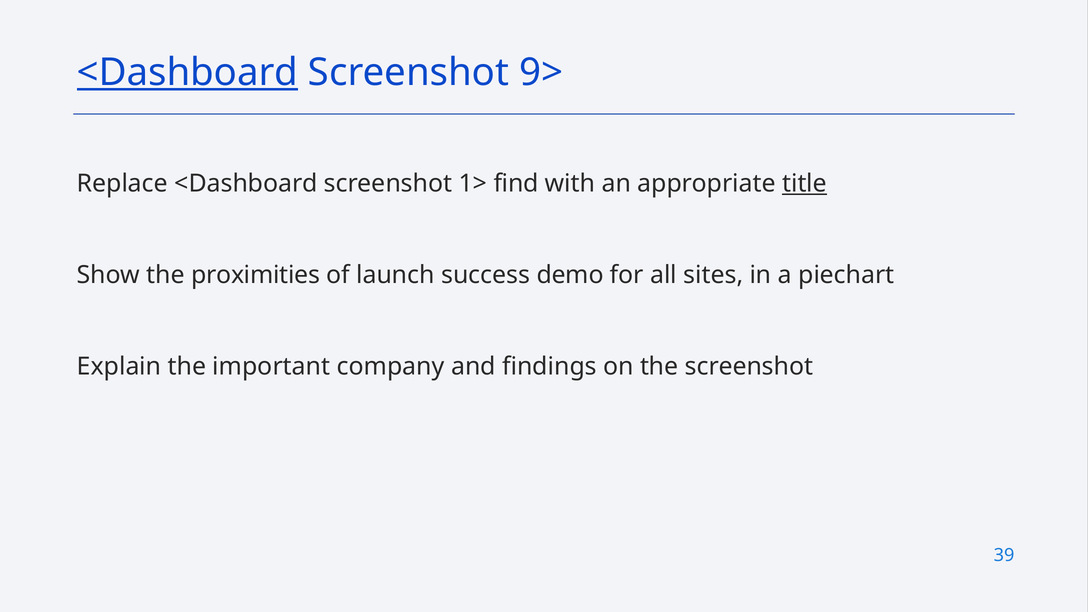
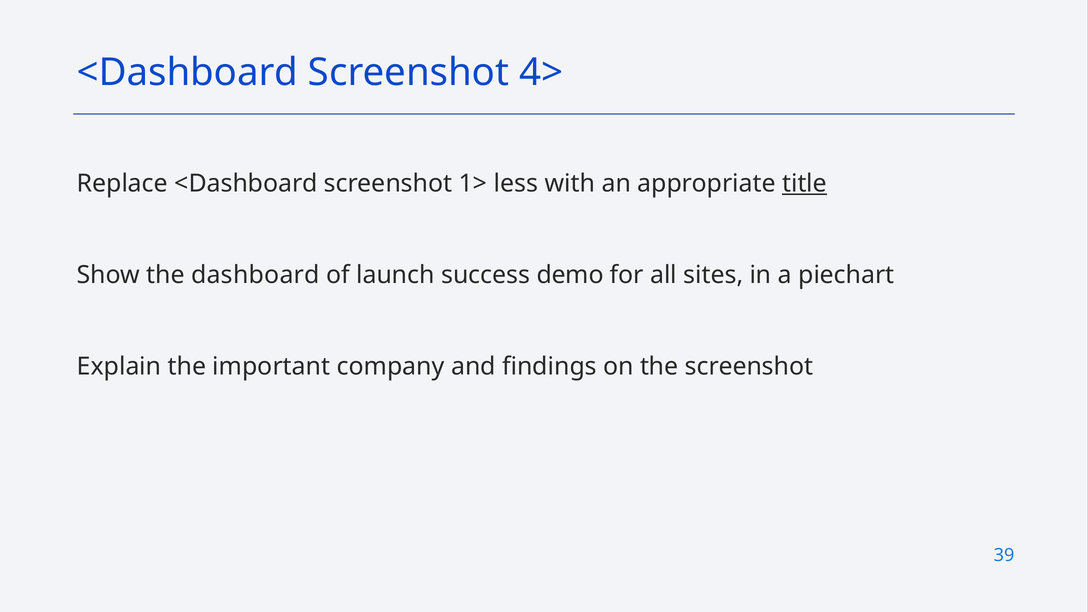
<Dashboard at (187, 73) underline: present -> none
9>: 9> -> 4>
find: find -> less
proximities: proximities -> dashboard
